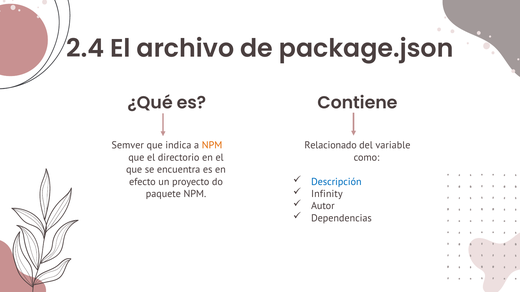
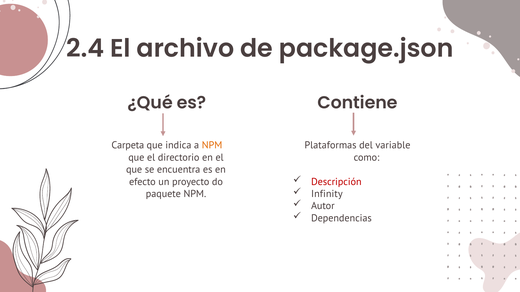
Semver: Semver -> Carpeta
Relacionado: Relacionado -> Plataformas
Descripción colour: blue -> red
